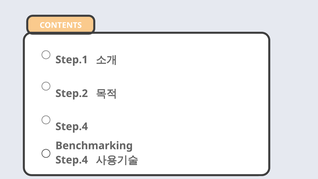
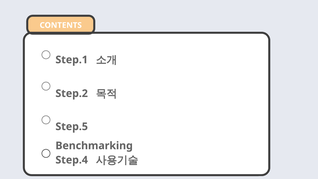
Step.4 at (72, 127): Step.4 -> Step.5
